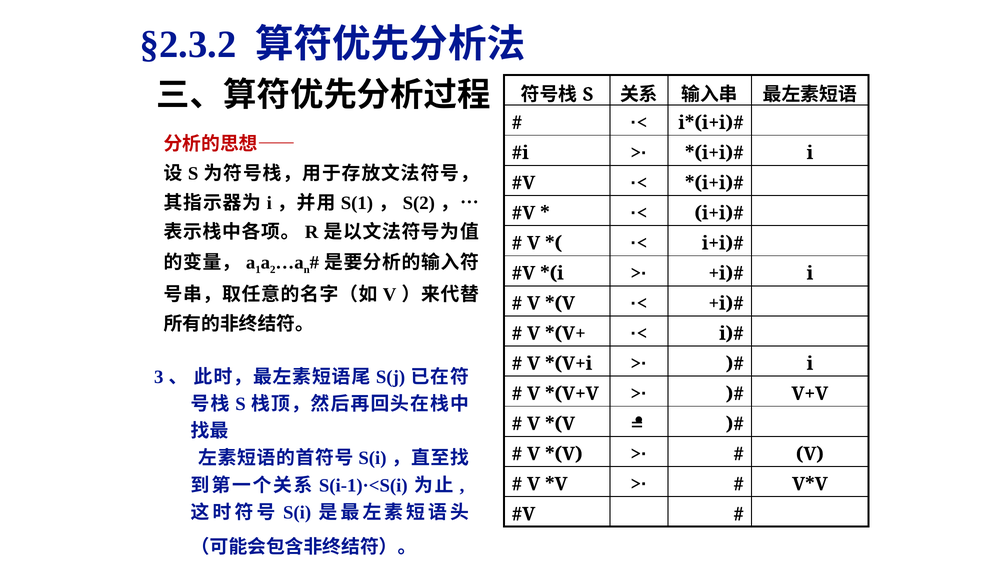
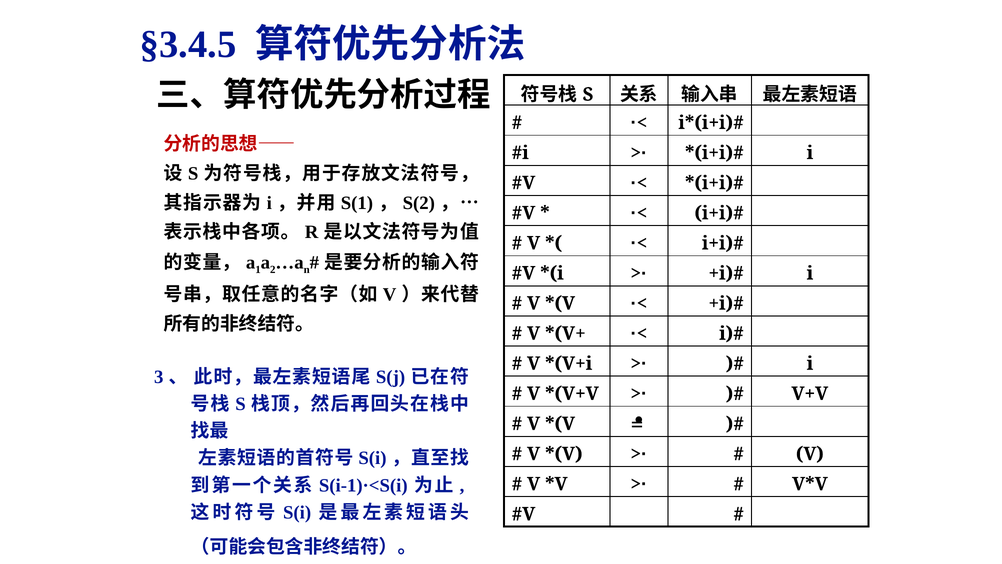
§2.3.2: §2.3.2 -> §3.4.5
